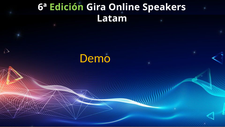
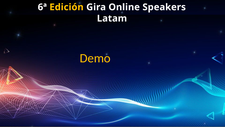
Edición colour: light green -> yellow
